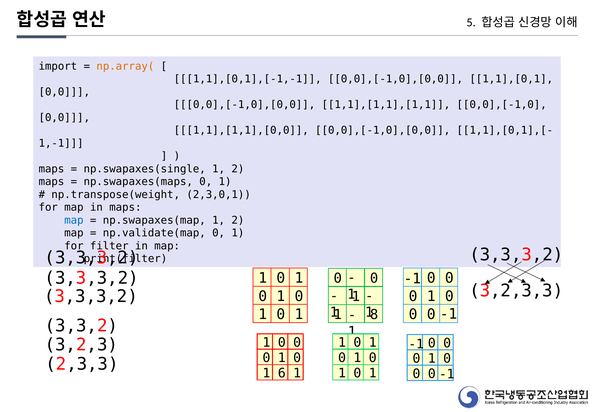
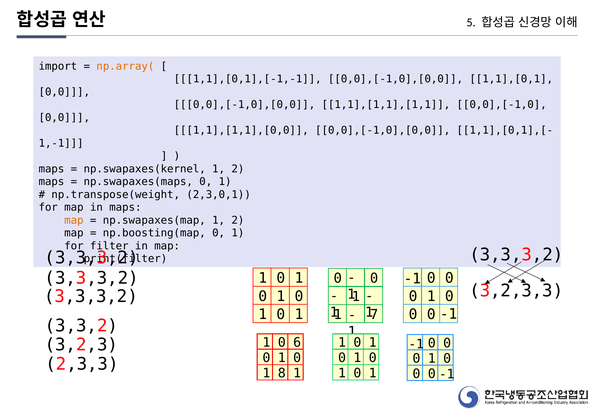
np.swapaxes(single: np.swapaxes(single -> np.swapaxes(kernel
map at (74, 220) colour: blue -> orange
np.validate(map: np.validate(map -> np.boosting(map
8: 8 -> 7
0 at (297, 342): 0 -> 6
6: 6 -> 8
